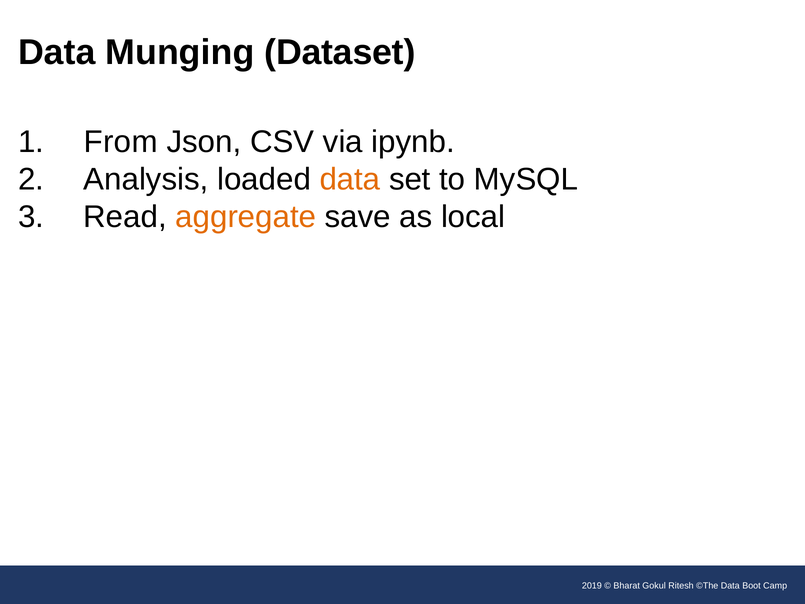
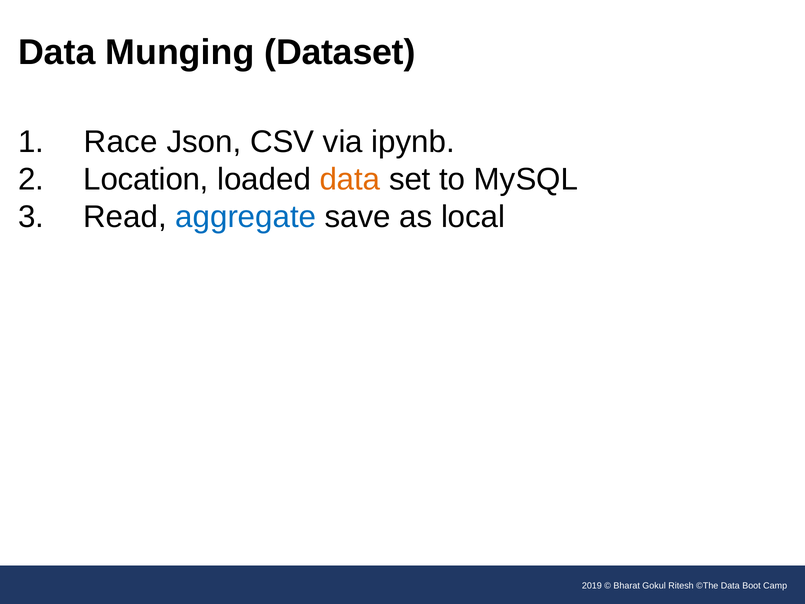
From: From -> Race
Analysis: Analysis -> Location
aggregate colour: orange -> blue
